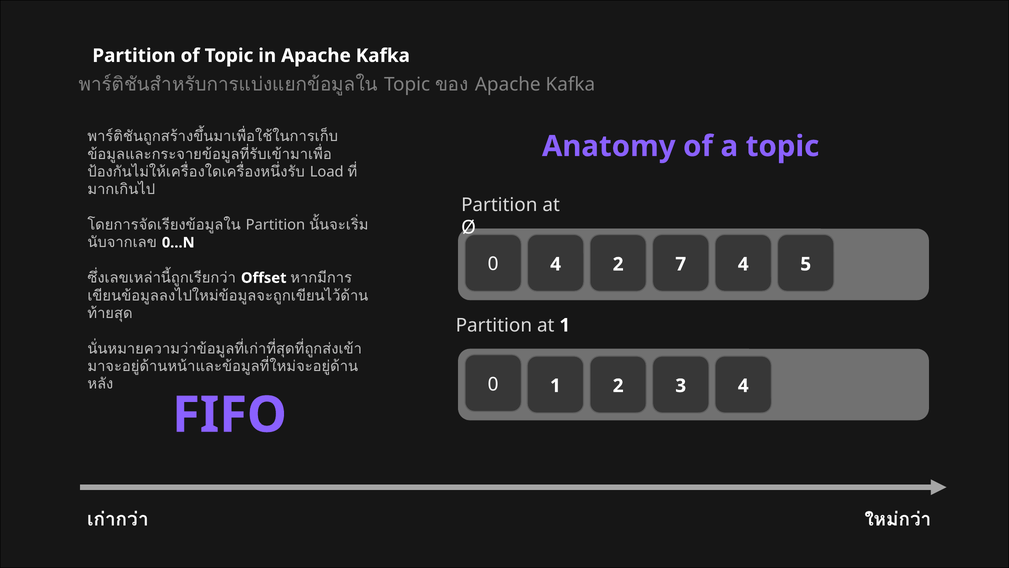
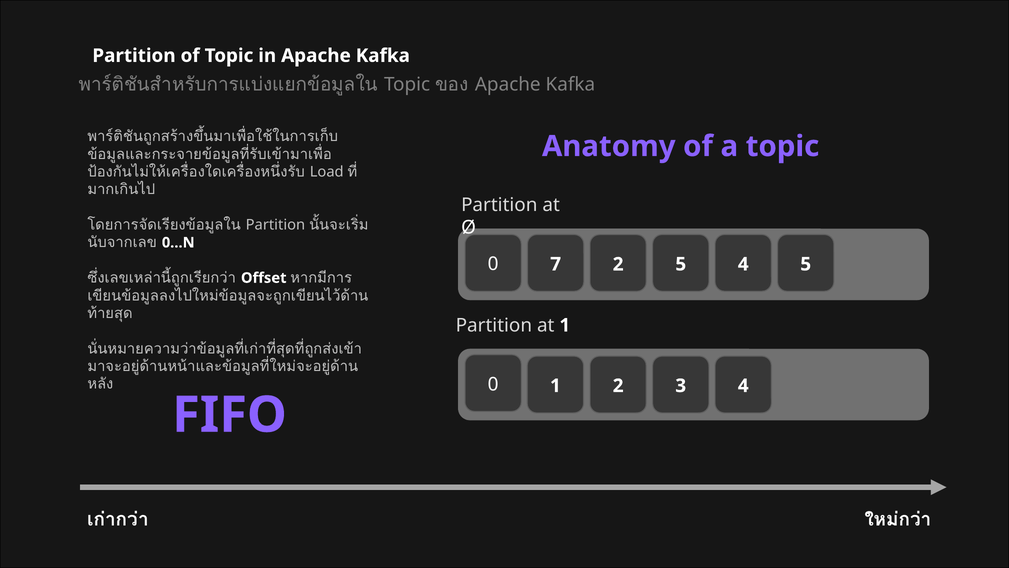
0 4: 4 -> 7
2 7: 7 -> 5
